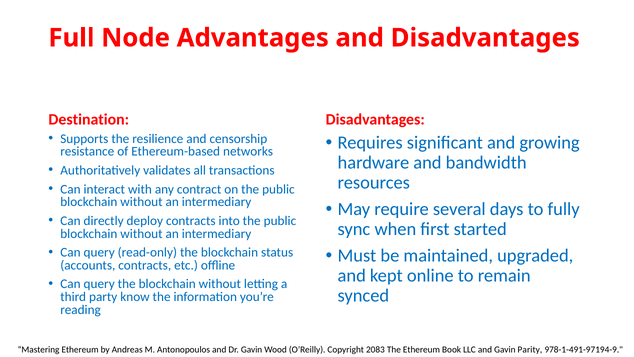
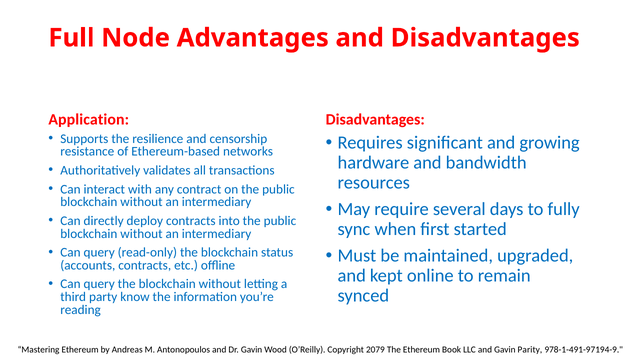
Destination: Destination -> Application
2083: 2083 -> 2079
